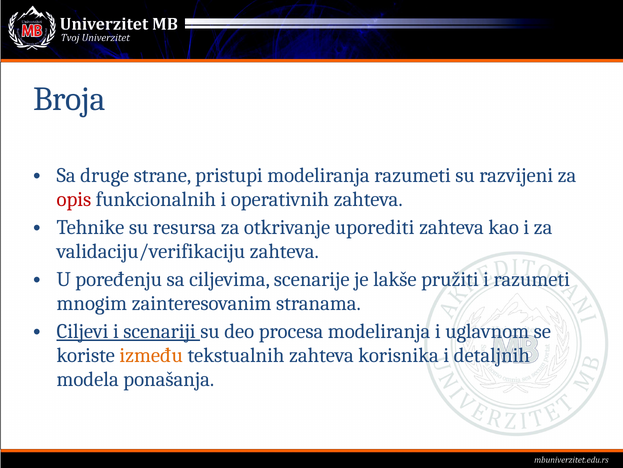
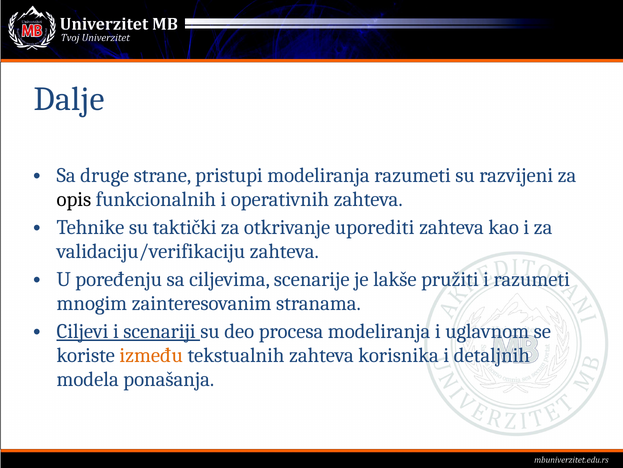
Broja: Broja -> Dalje
opis colour: red -> black
resursa: resursa -> taktički
